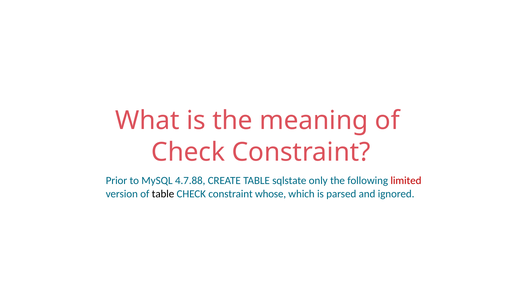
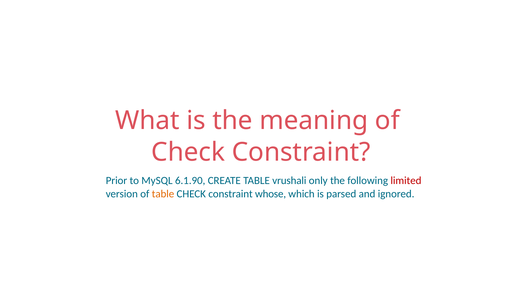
4.7.88: 4.7.88 -> 6.1.90
sqlstate: sqlstate -> vrushali
table at (163, 194) colour: black -> orange
